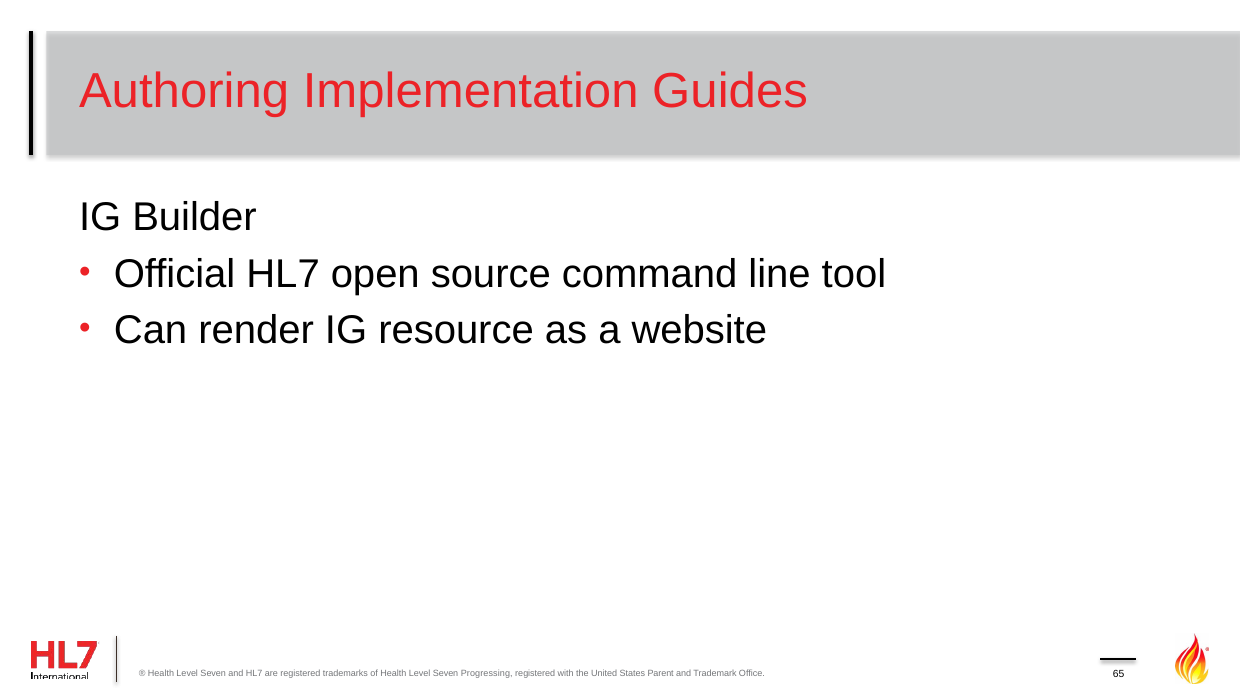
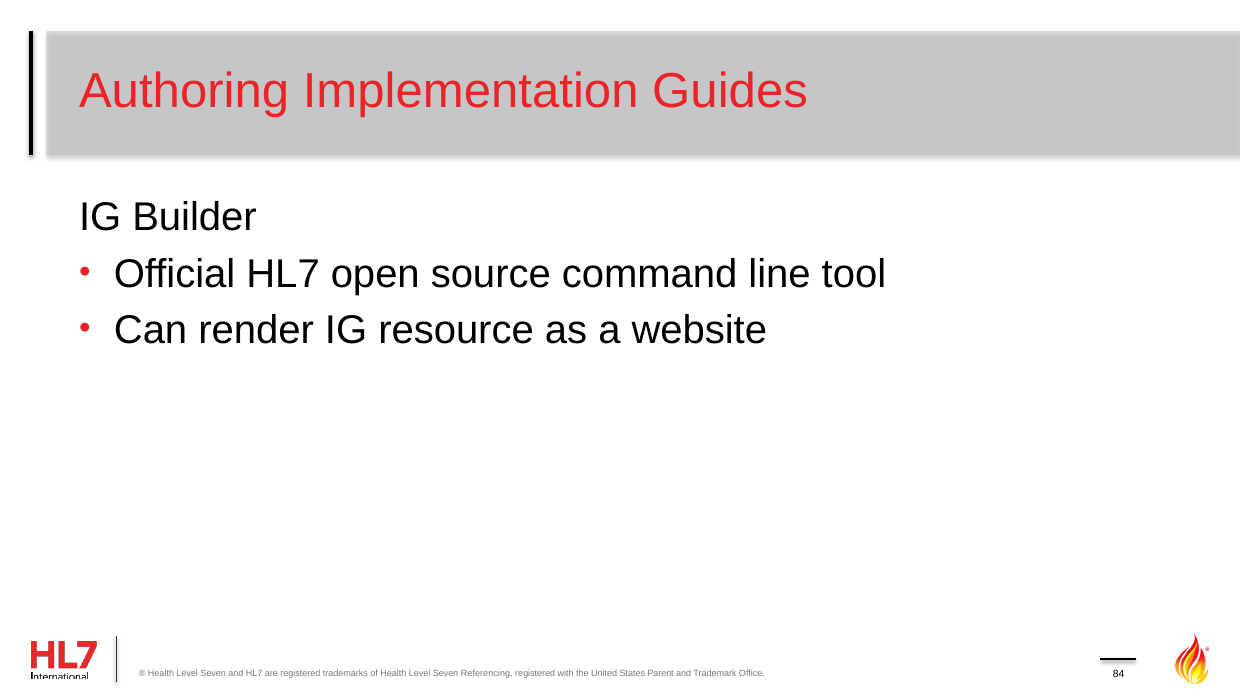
Progressing: Progressing -> Referencing
65: 65 -> 84
